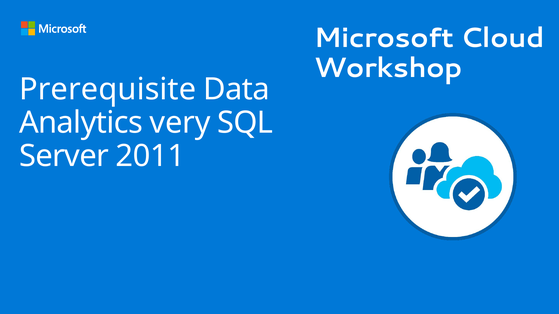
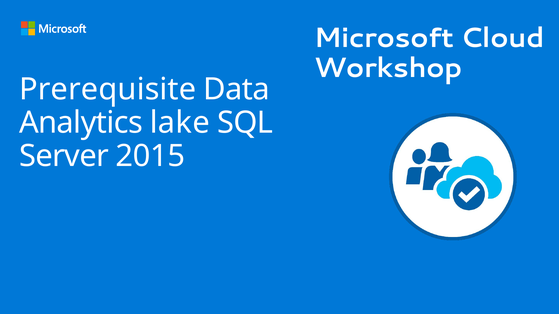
very: very -> lake
2011: 2011 -> 2015
